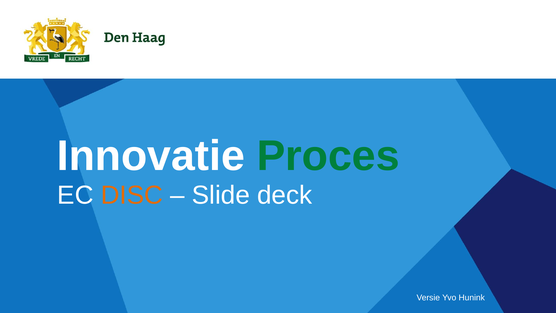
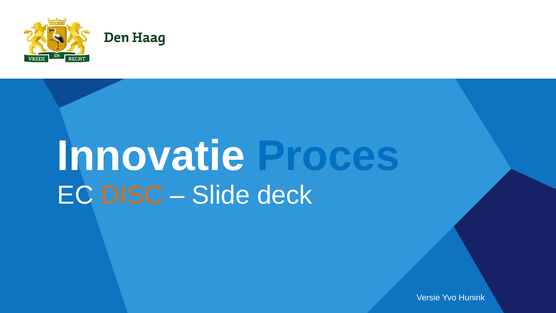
Proces colour: green -> blue
